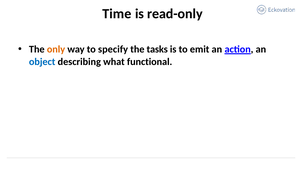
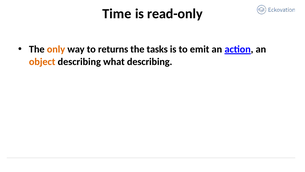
specify: specify -> returns
object colour: blue -> orange
what functional: functional -> describing
